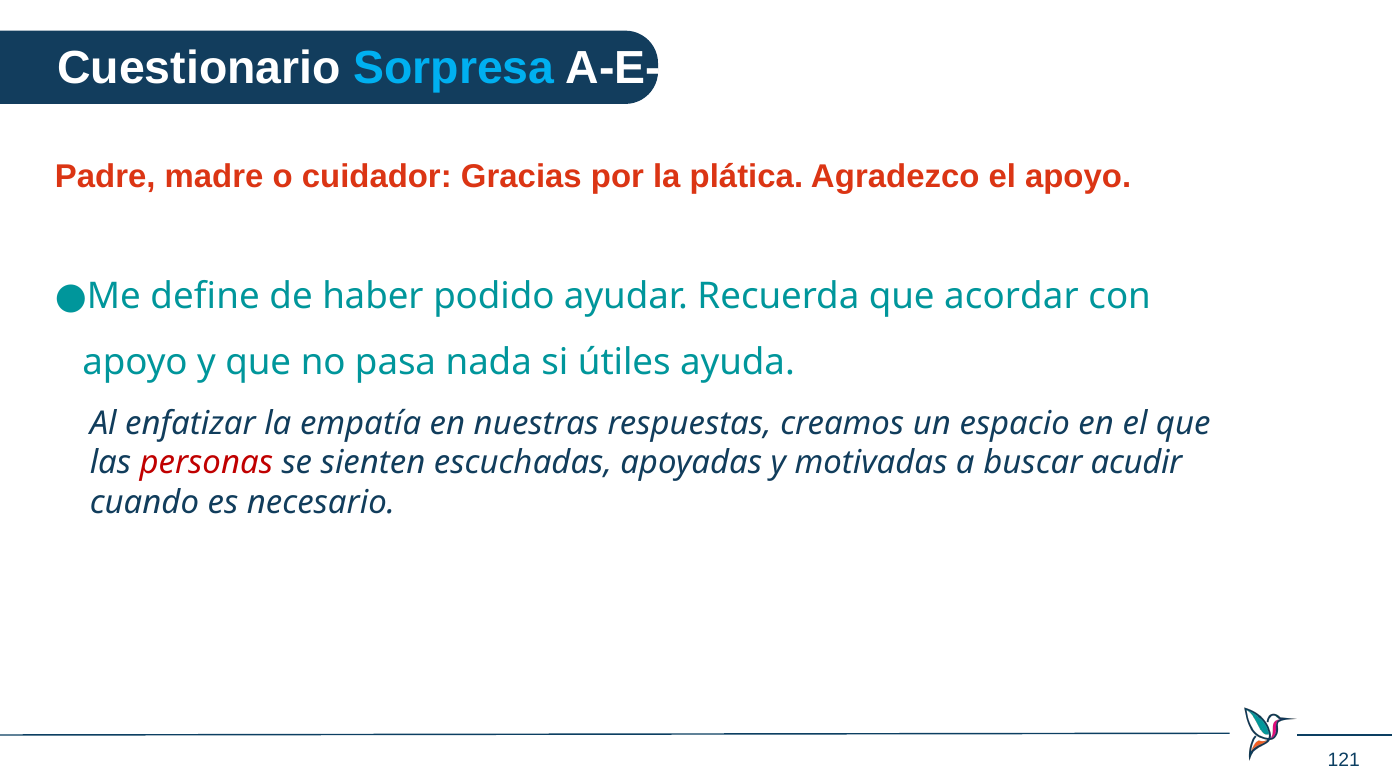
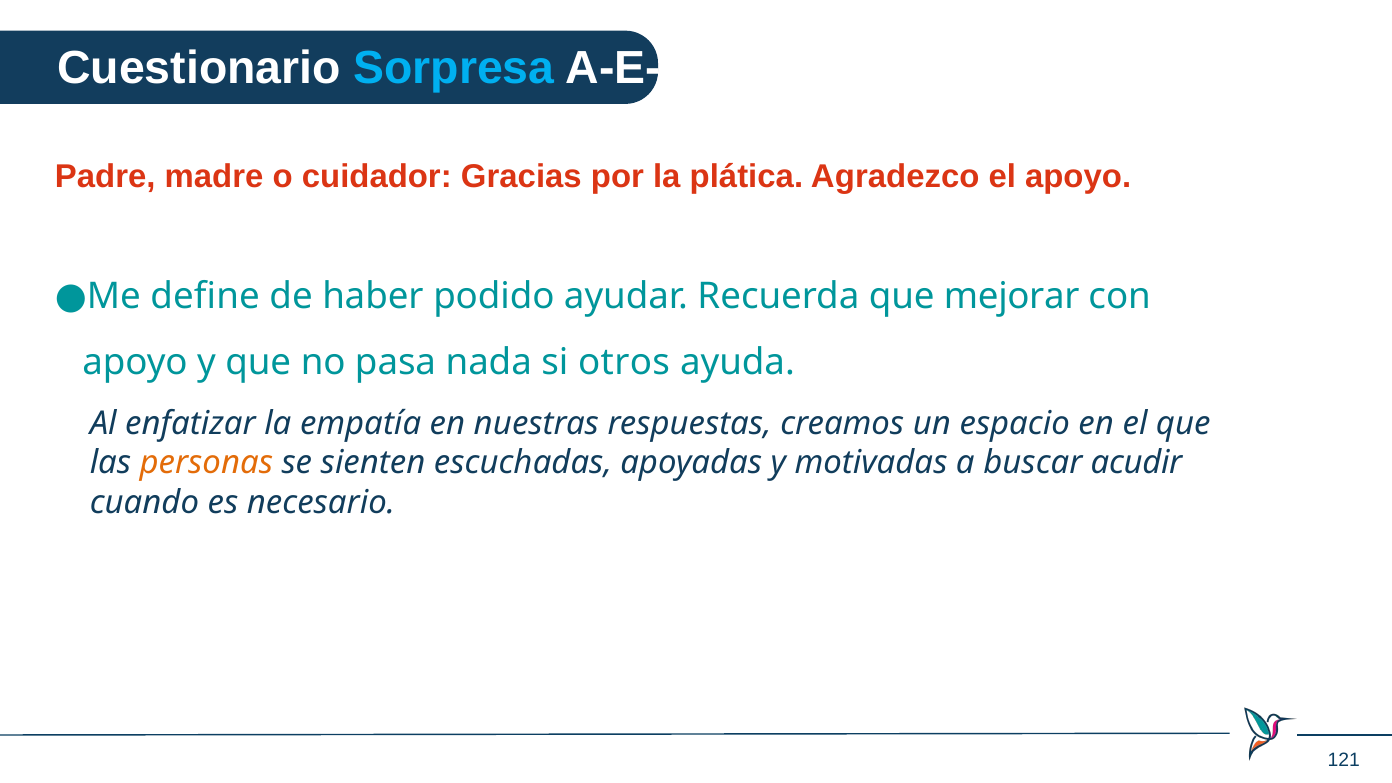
acordar: acordar -> mejorar
útiles: útiles -> otros
personas colour: red -> orange
